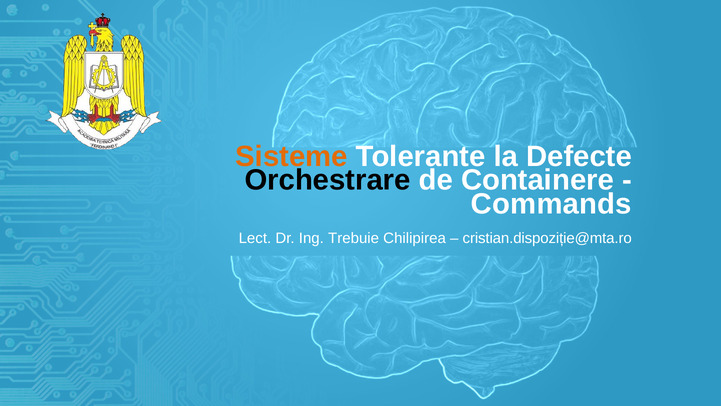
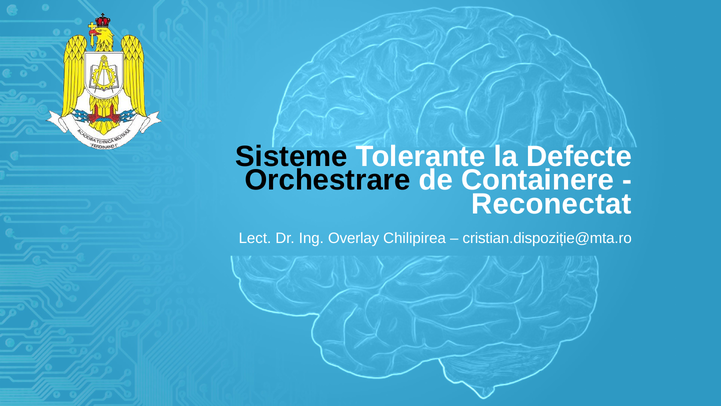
Sisteme colour: orange -> black
Commands: Commands -> Reconectat
Trebuie: Trebuie -> Overlay
